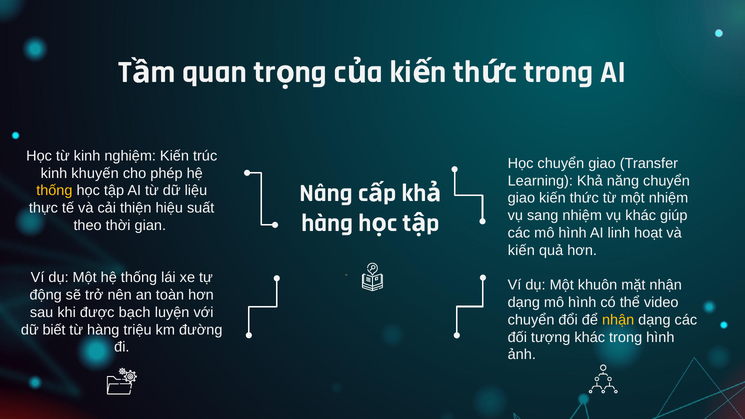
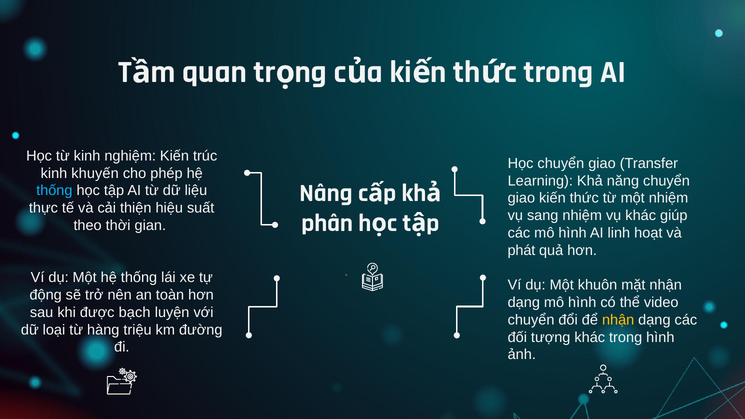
thống at (54, 191) colour: yellow -> light blue
hàng at (327, 223): hàng -> phân
kiến at (521, 250): kiến -> phát
biết: biết -> loại
